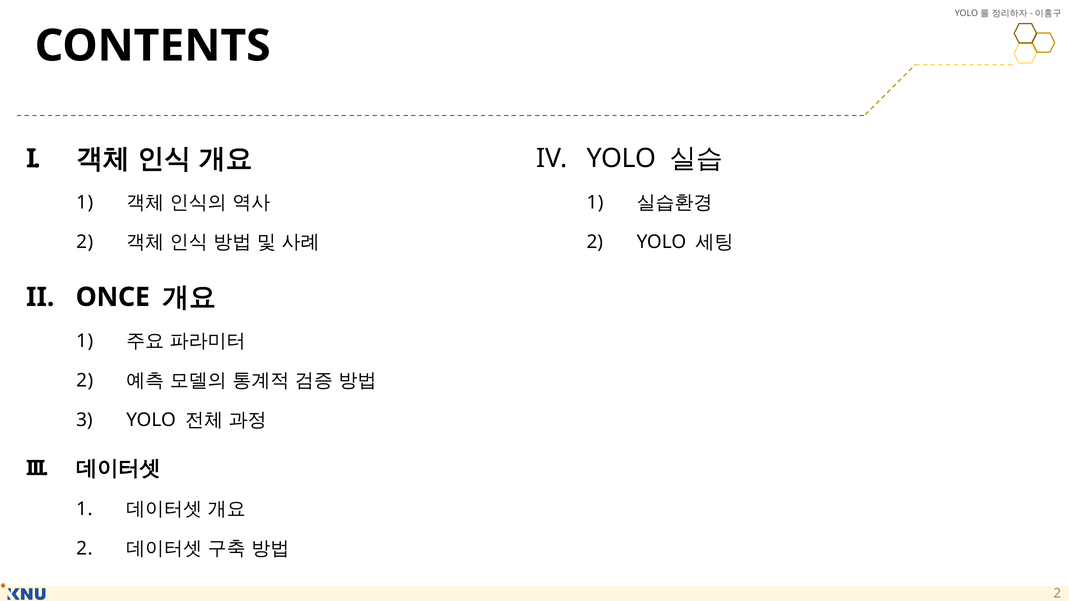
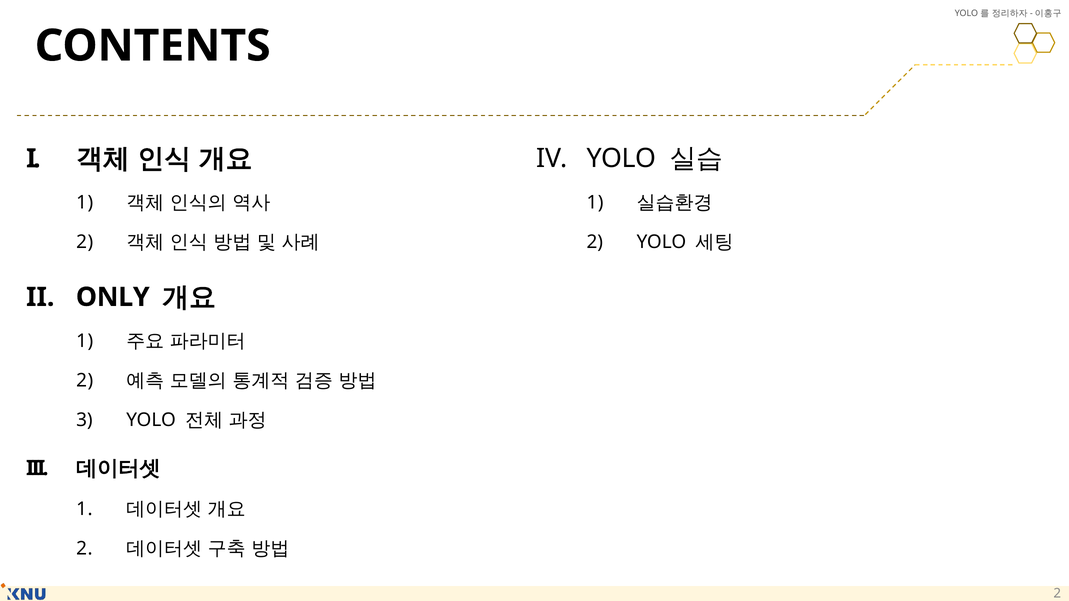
ONCE: ONCE -> ONLY
